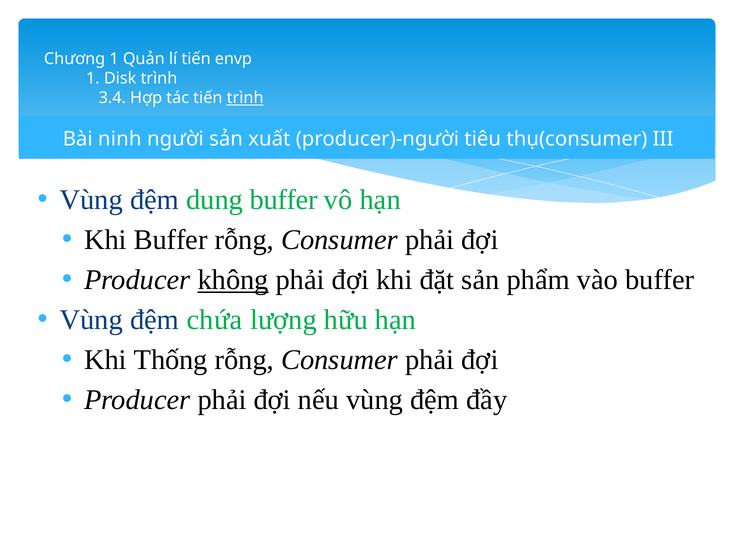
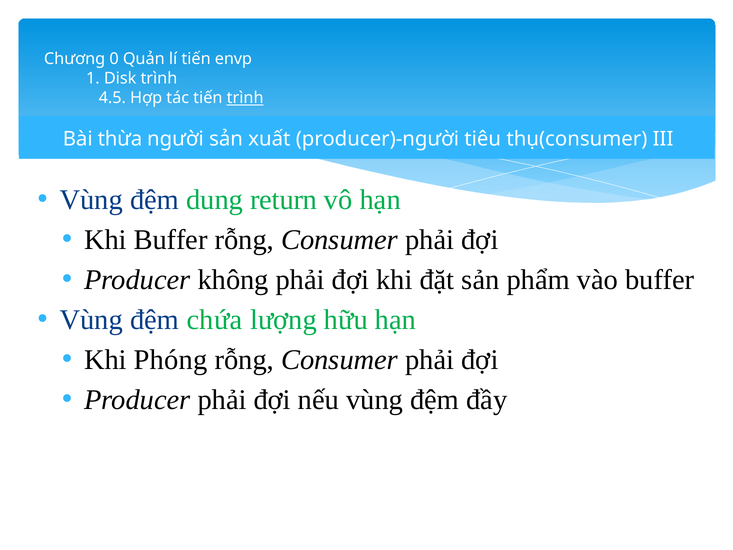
Chương 1: 1 -> 0
3.4: 3.4 -> 4.5
ninh: ninh -> thừa
dung buffer: buffer -> return
không underline: present -> none
Thống: Thống -> Phóng
